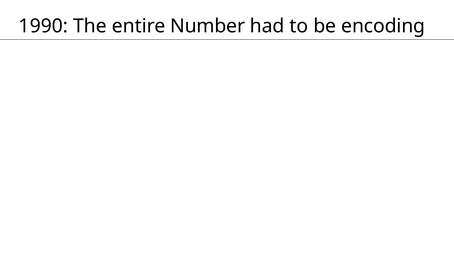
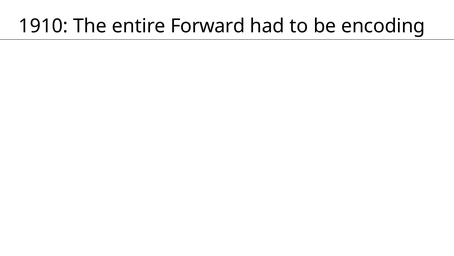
1990: 1990 -> 1910
Number: Number -> Forward
